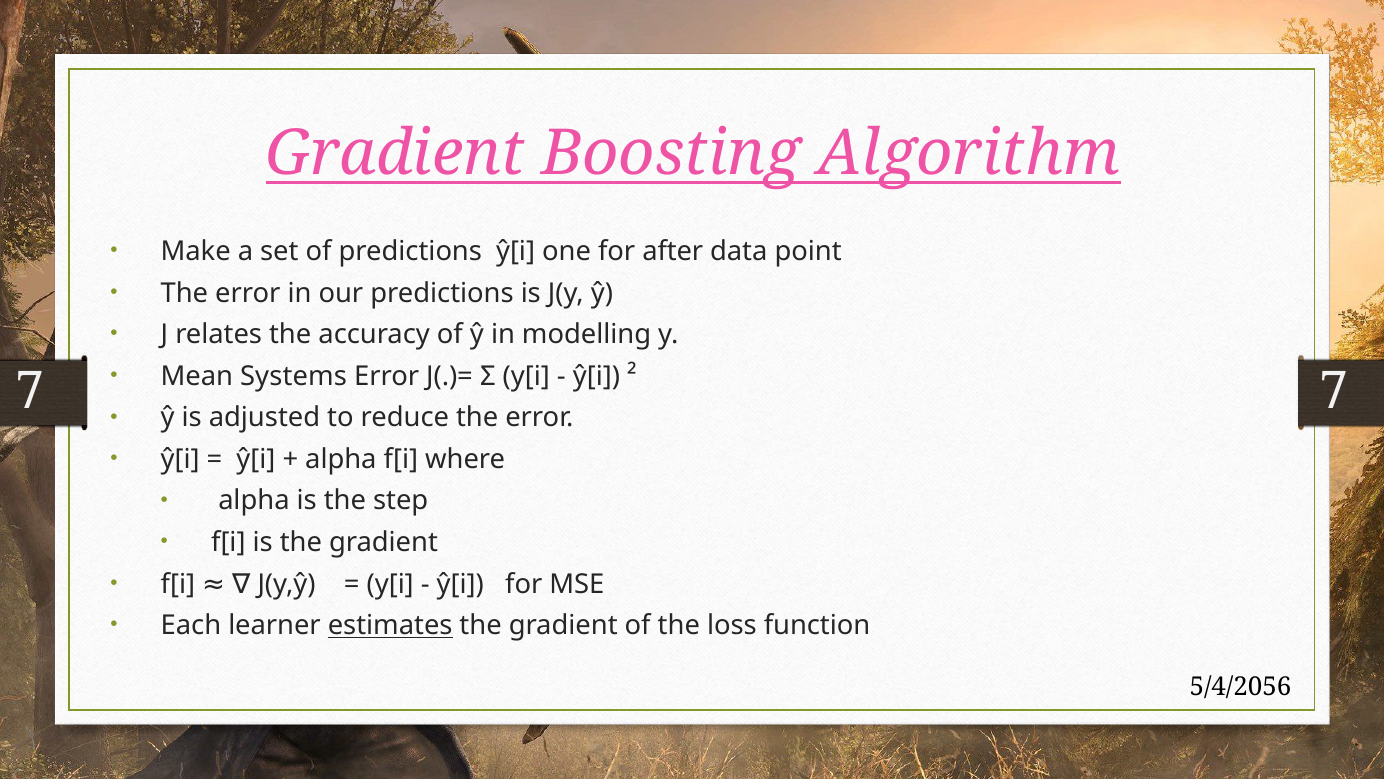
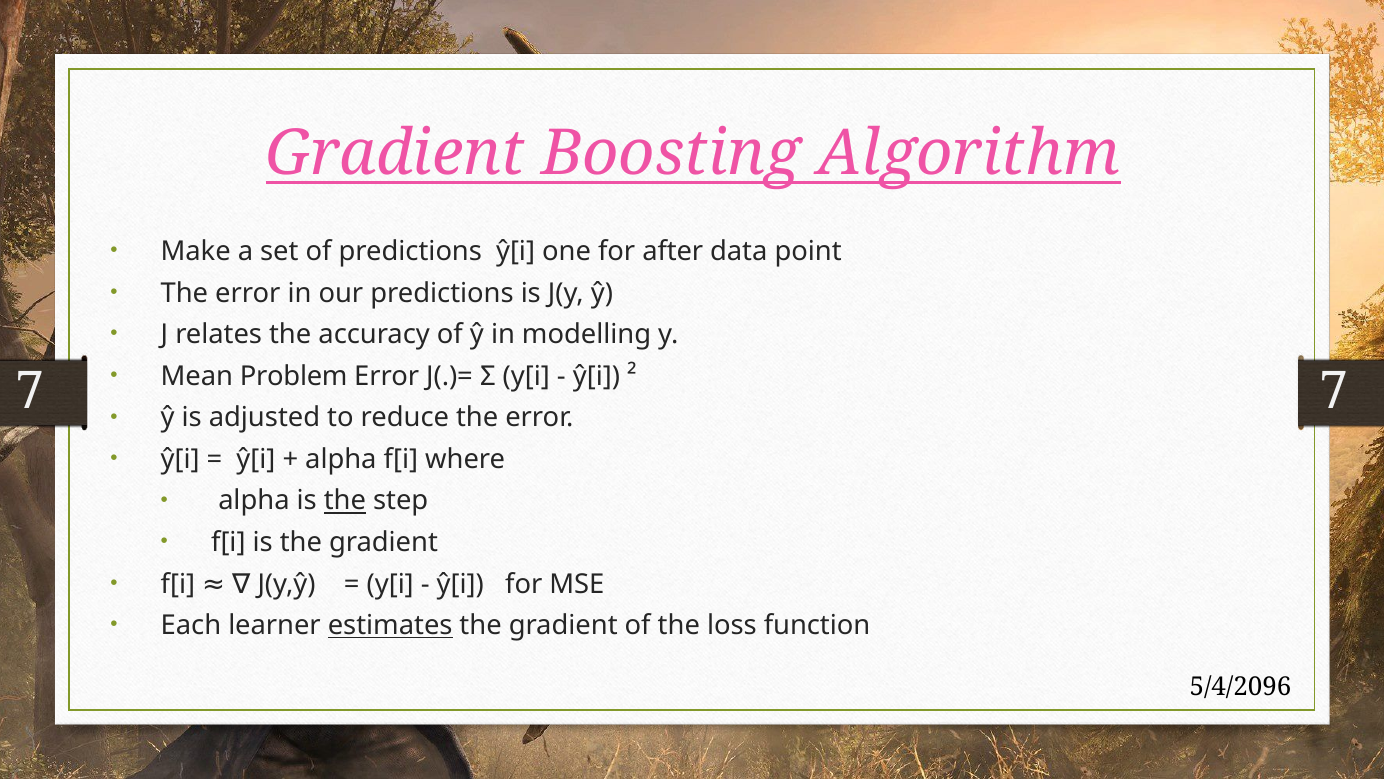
Systems: Systems -> Problem
the at (345, 501) underline: none -> present
5/4/2056: 5/4/2056 -> 5/4/2096
